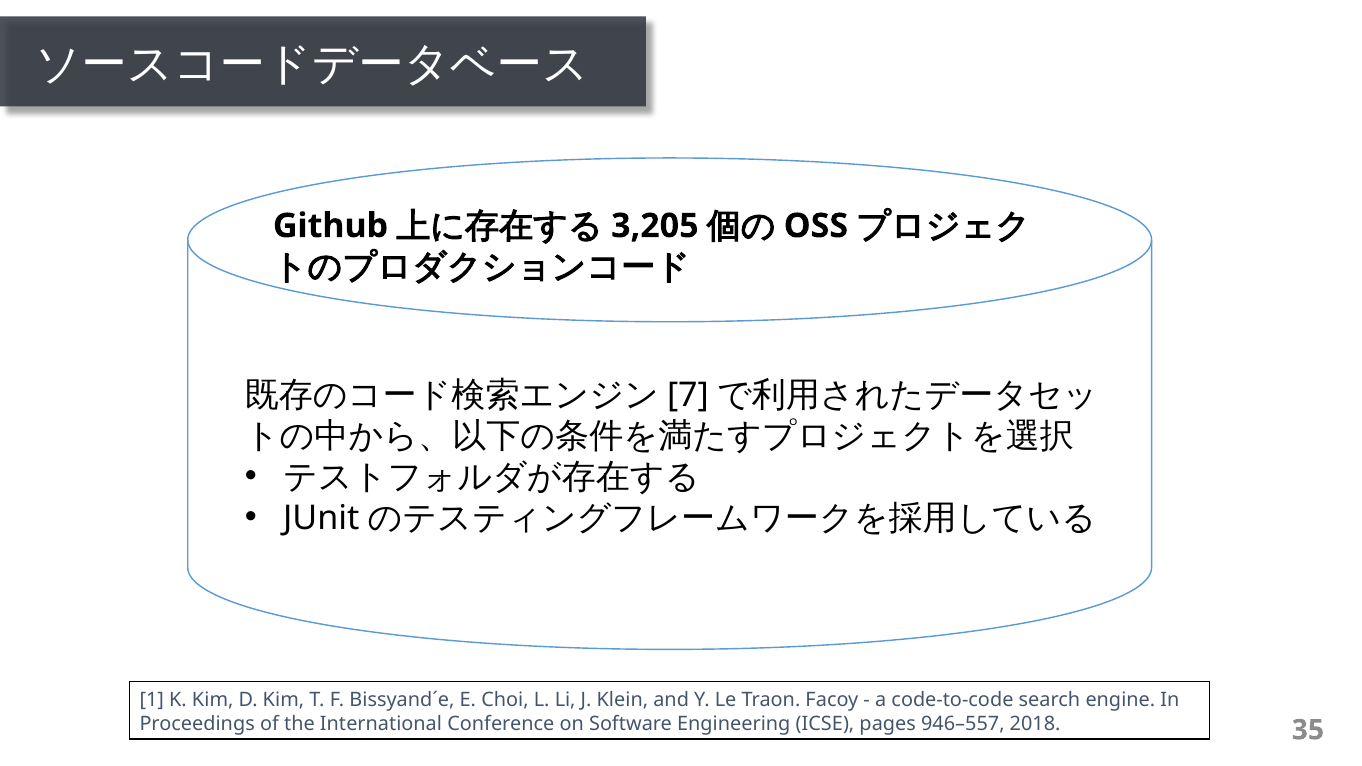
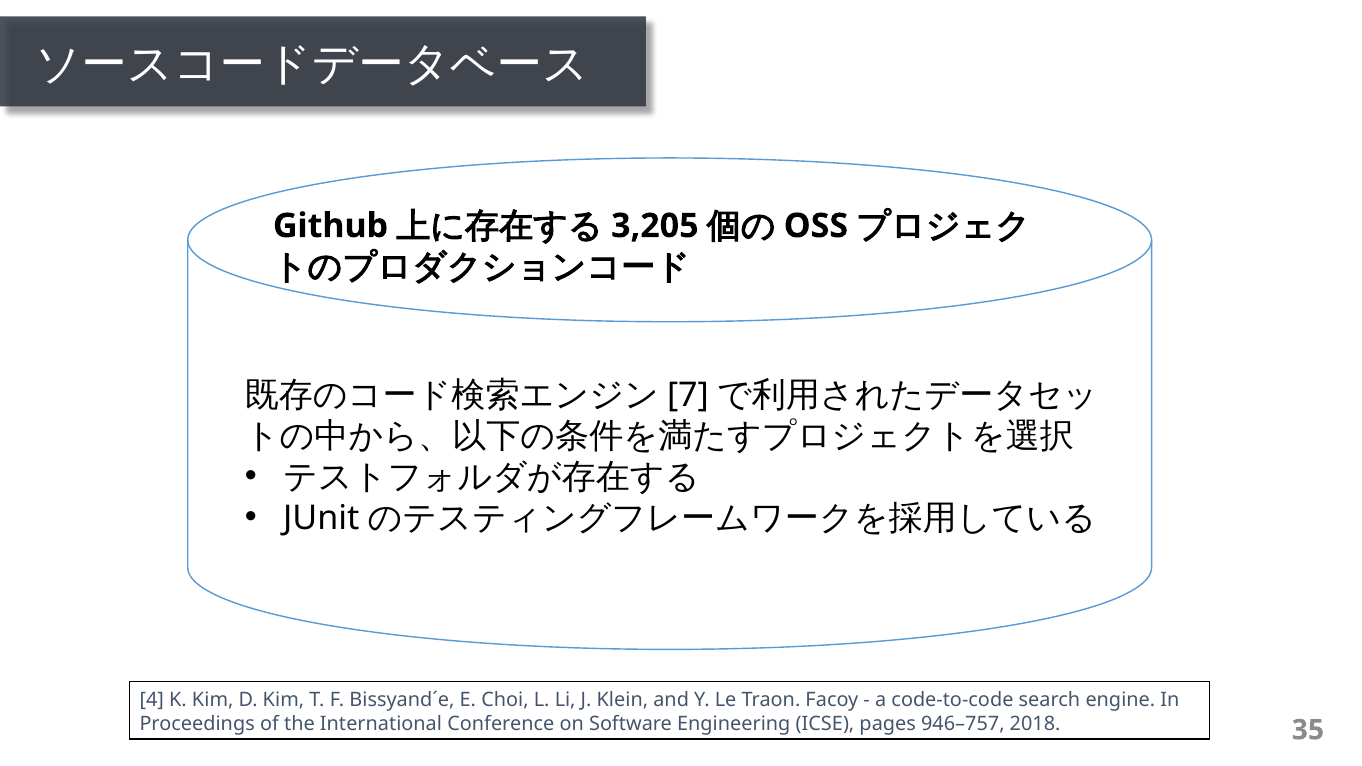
1: 1 -> 4
946–557: 946–557 -> 946–757
